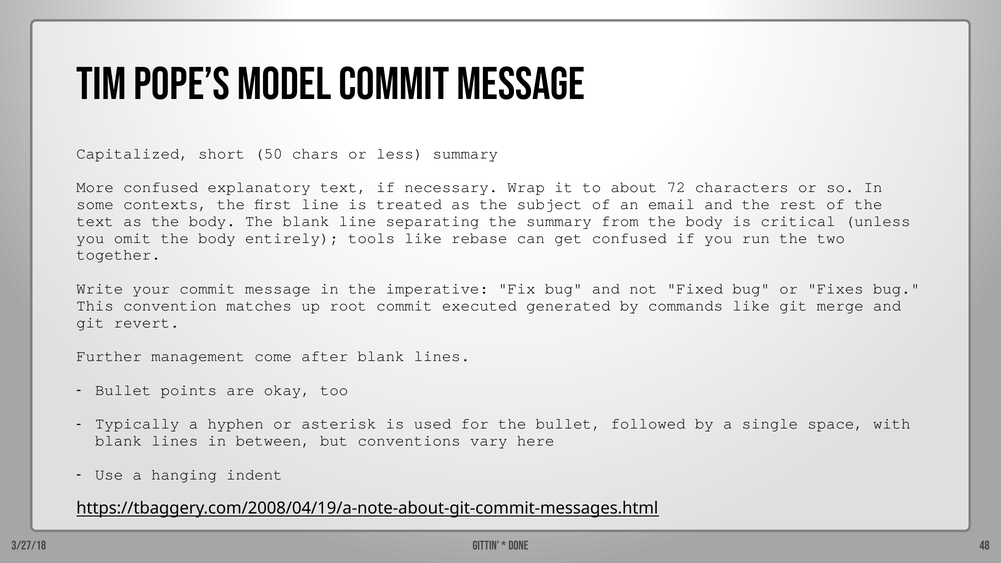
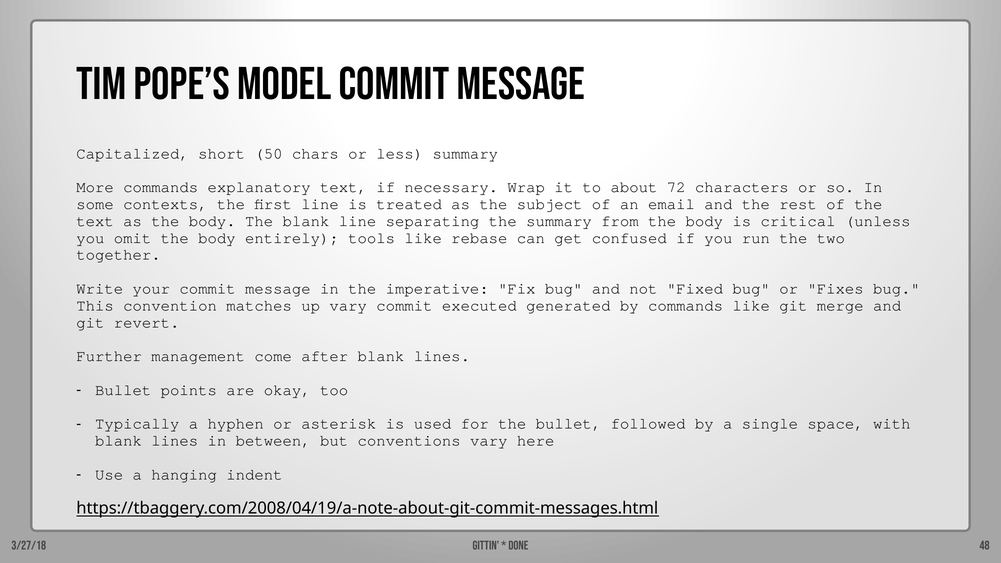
More confused: confused -> commands
up root: root -> vary
